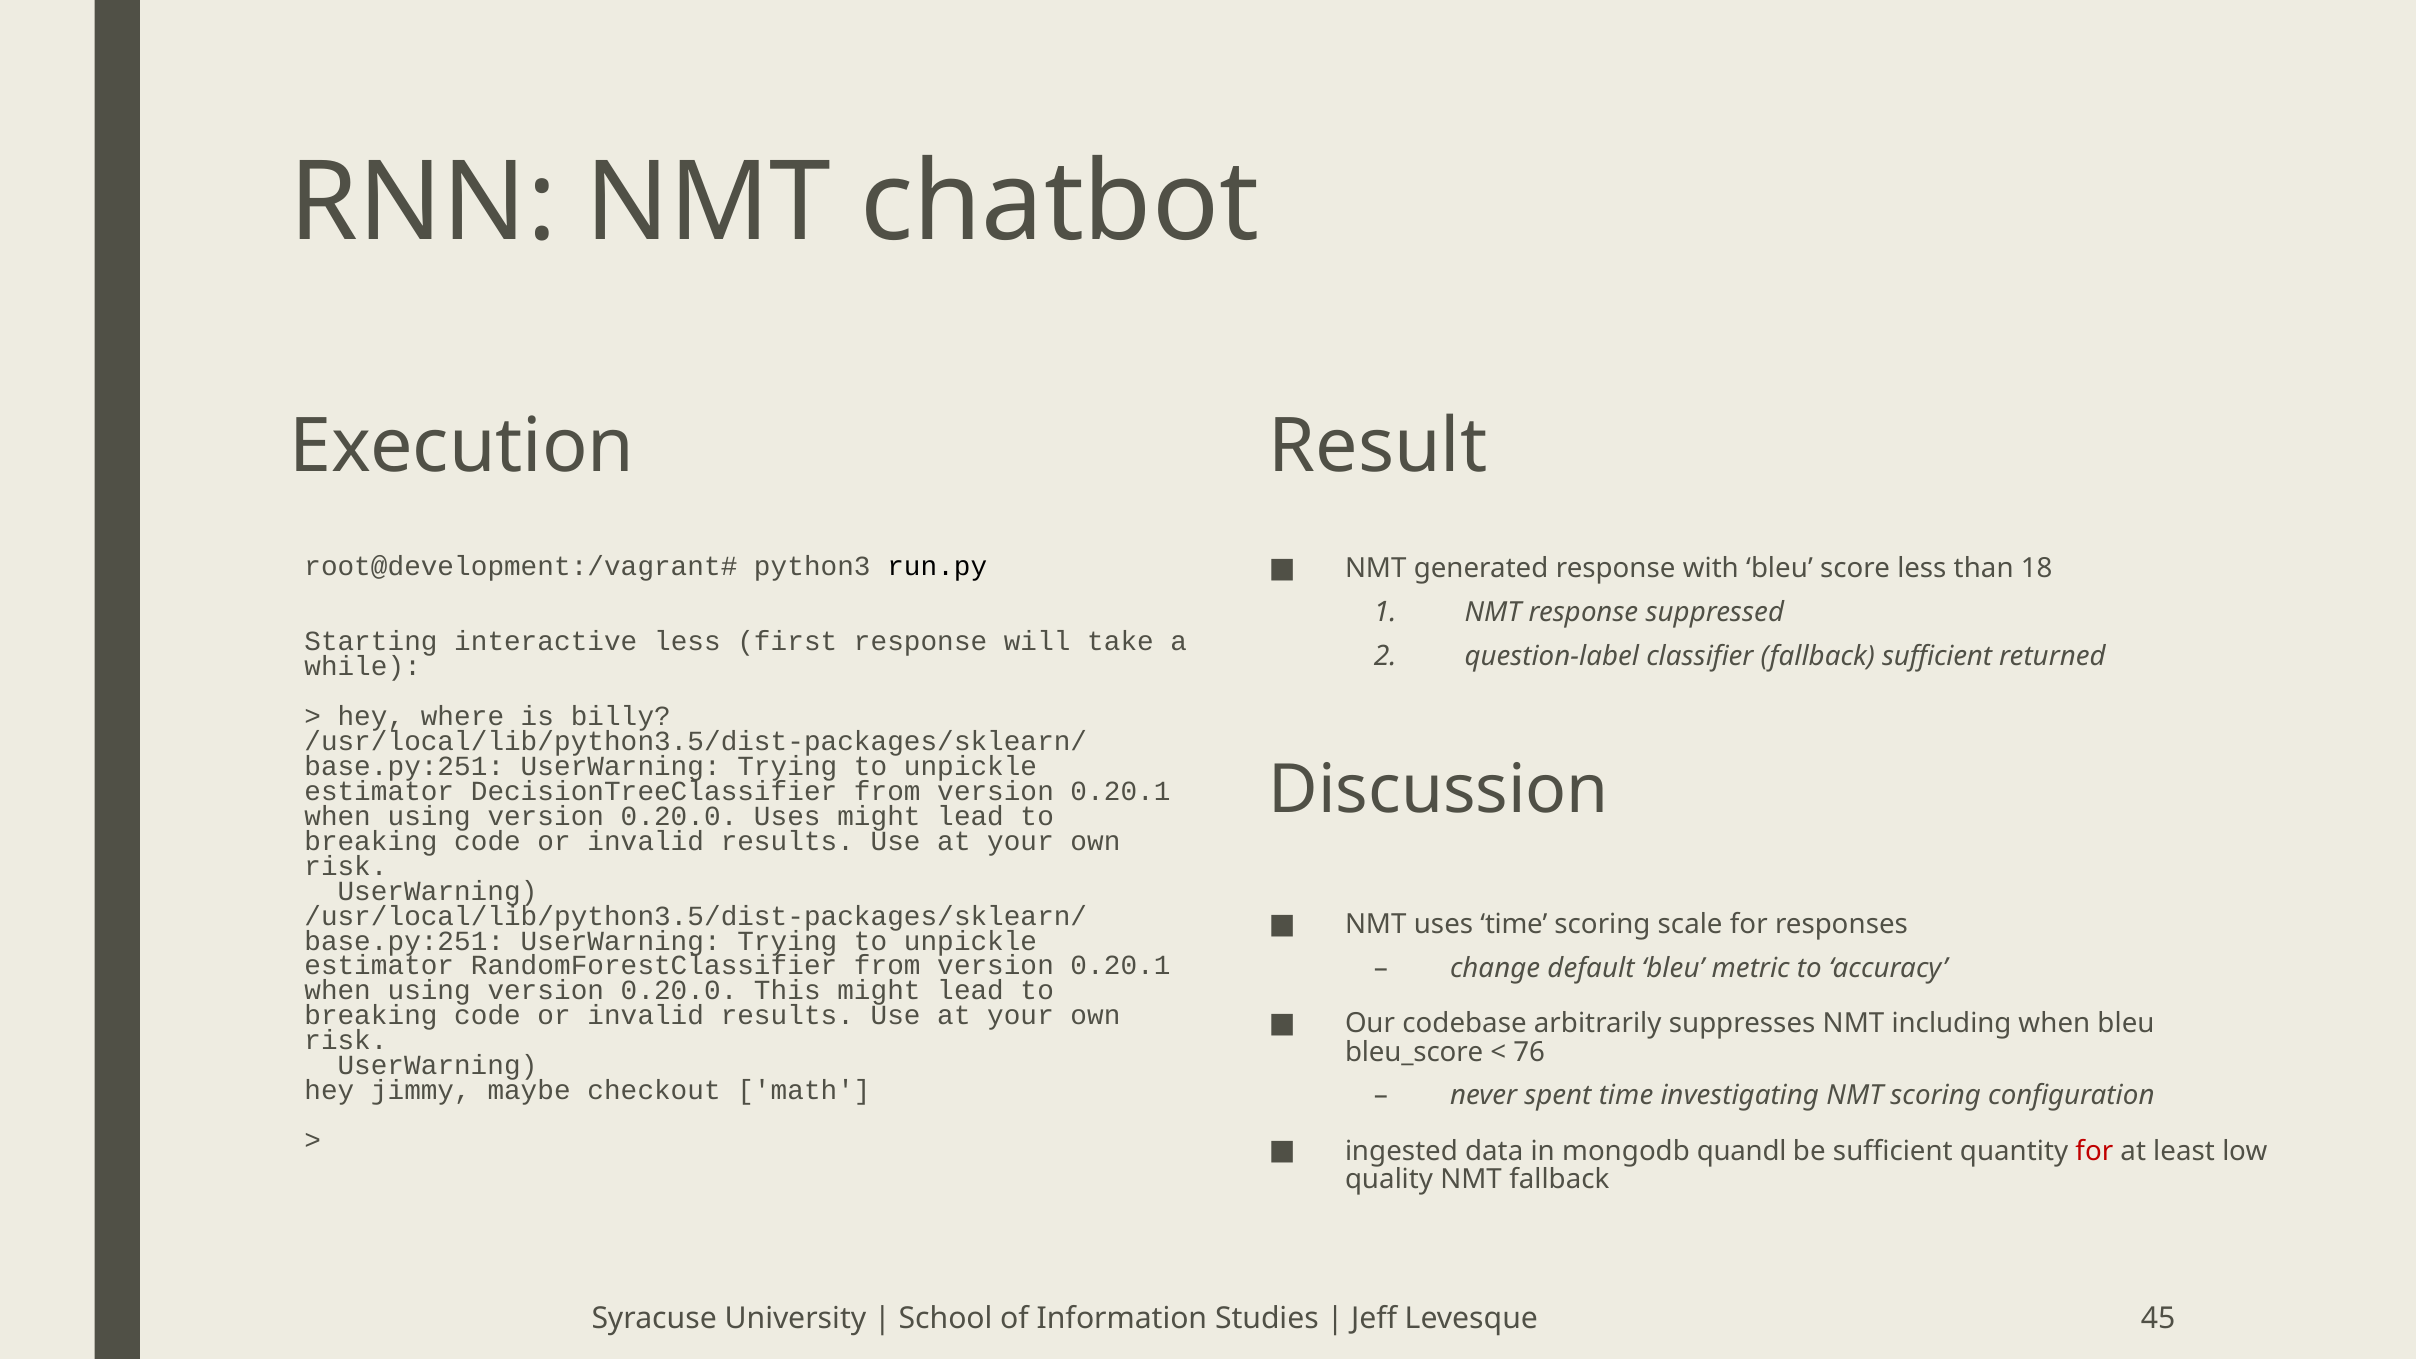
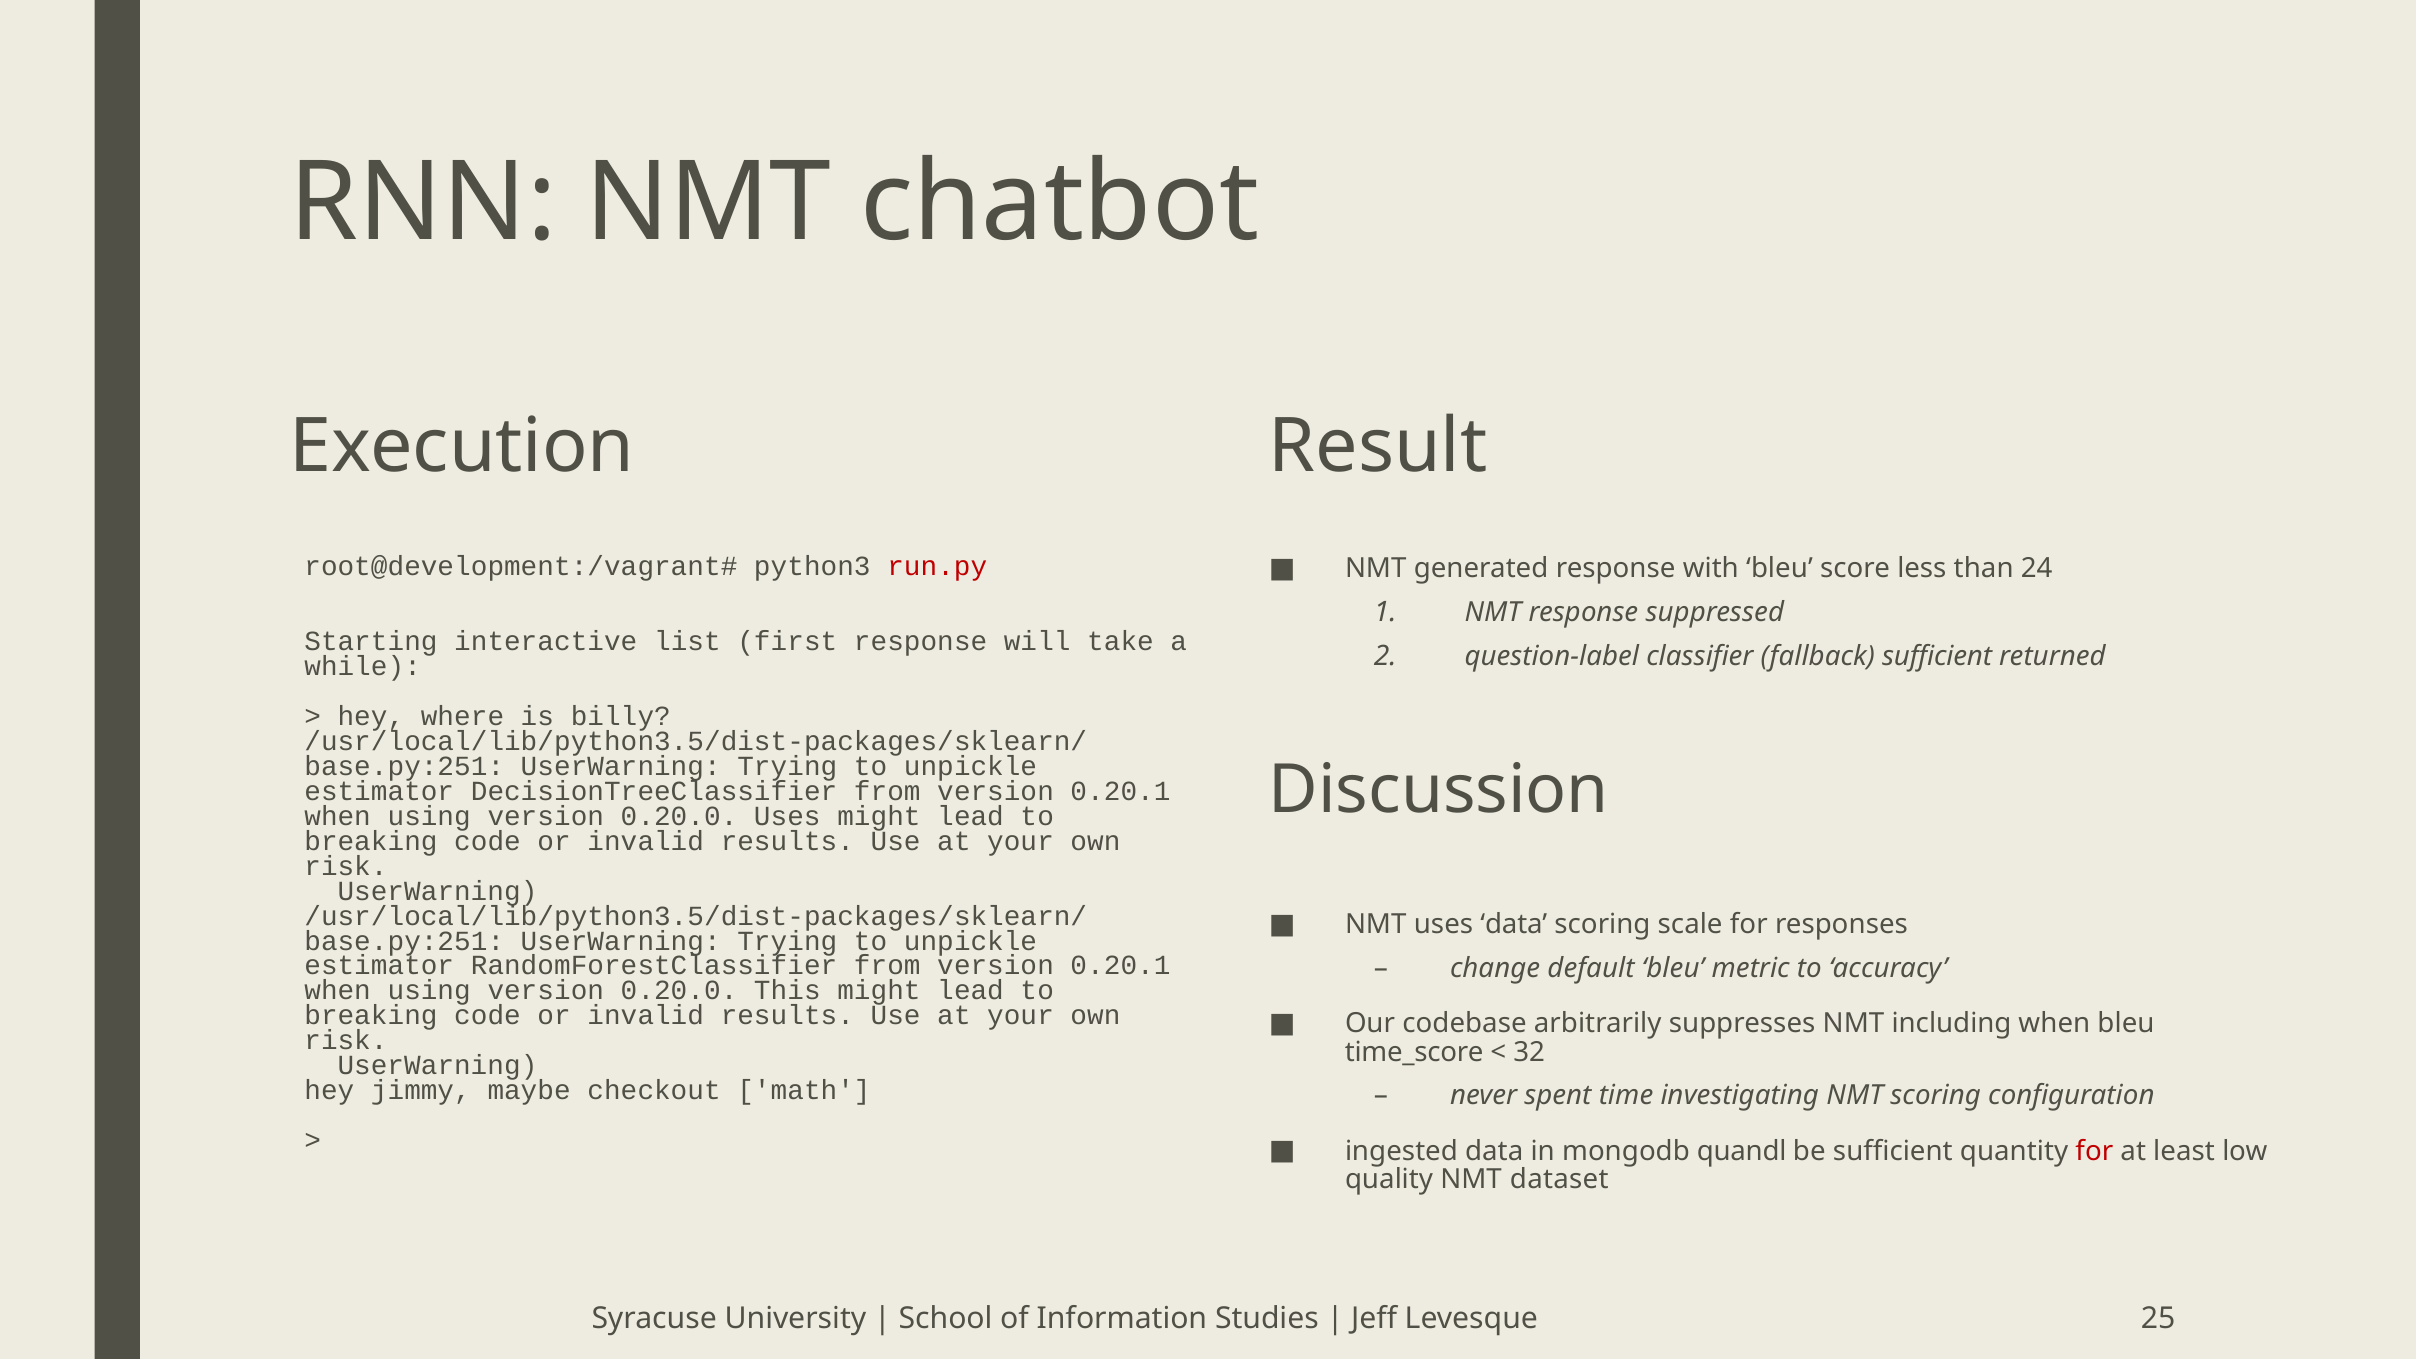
run.py colour: black -> red
18: 18 -> 24
interactive less: less -> list
uses time: time -> data
bleu_score: bleu_score -> time_score
76: 76 -> 32
NMT fallback: fallback -> dataset
45: 45 -> 25
